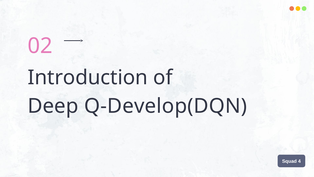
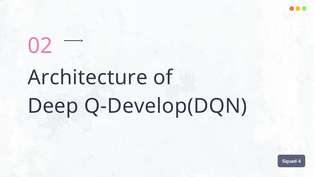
Introduction: Introduction -> Architecture
